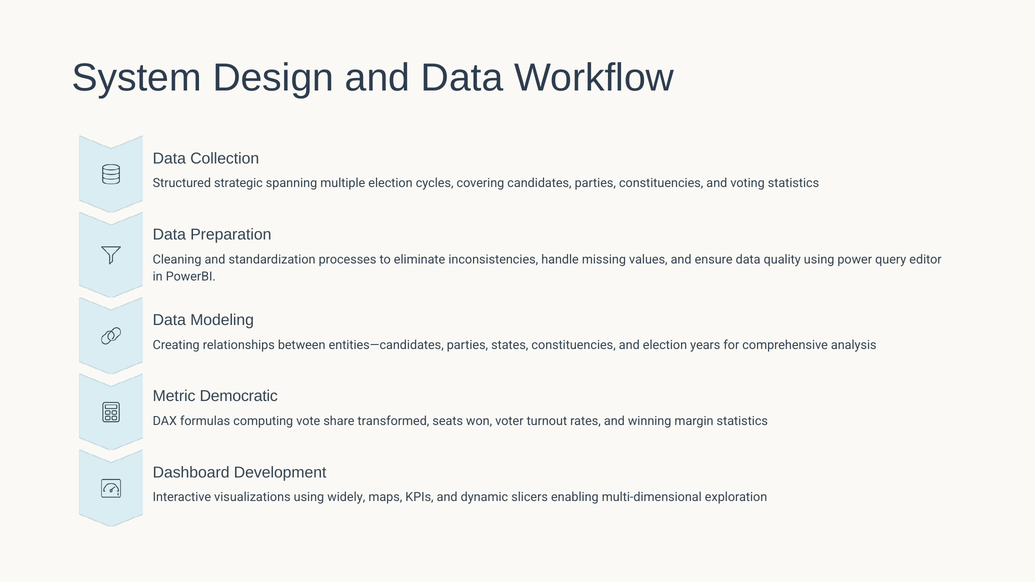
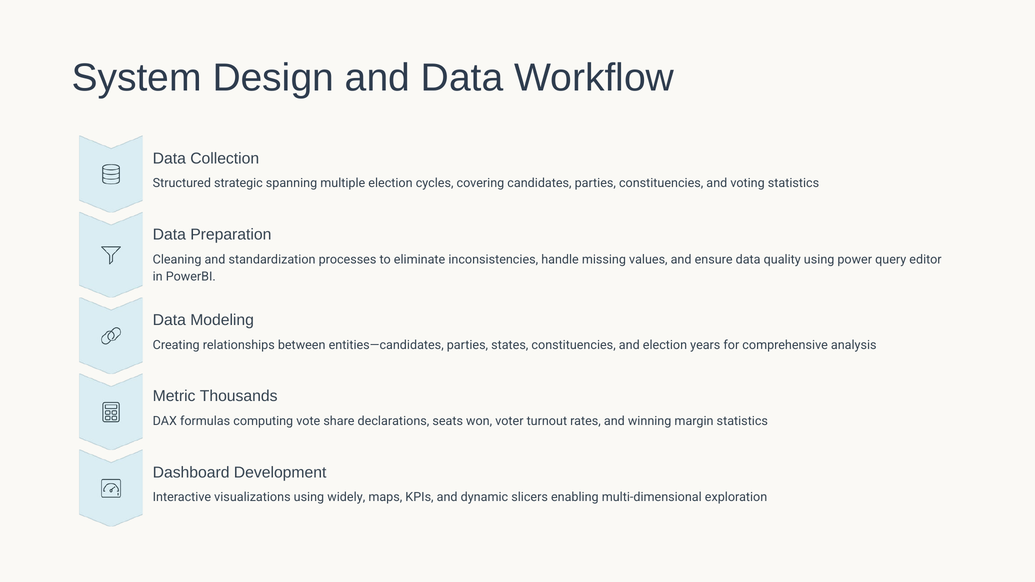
Democratic: Democratic -> Thousands
transformed: transformed -> declarations
